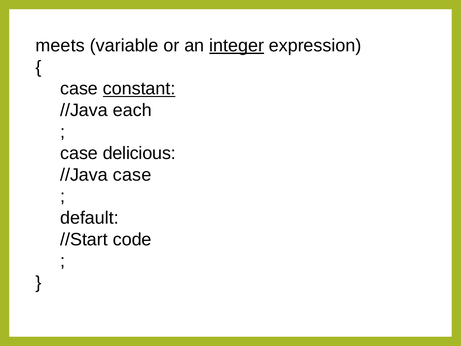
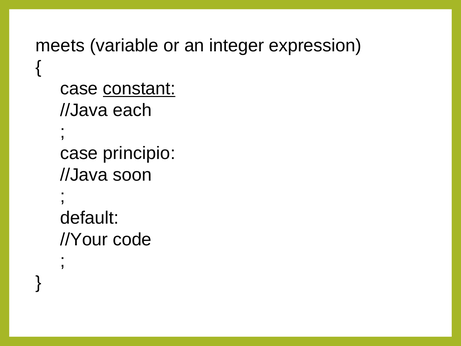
integer underline: present -> none
delicious: delicious -> principio
//Java case: case -> soon
//Start: //Start -> //Your
